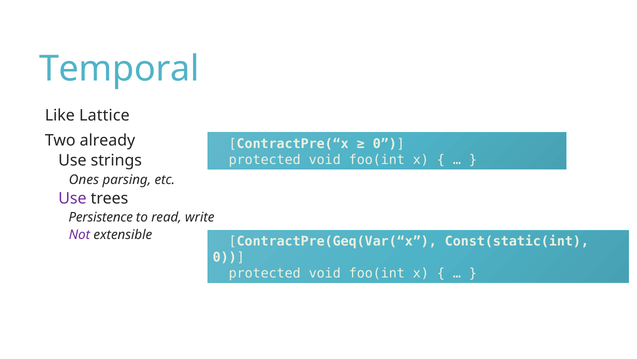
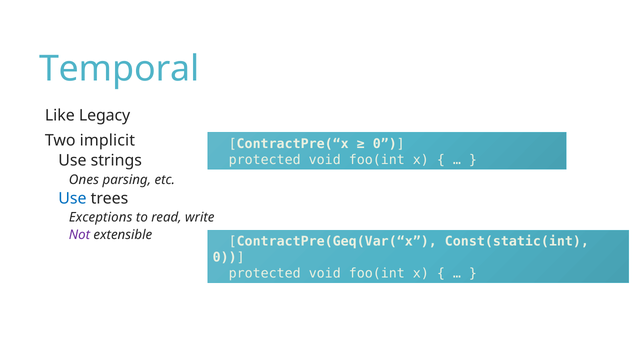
Lattice: Lattice -> Legacy
already: already -> implicit
Use at (72, 198) colour: purple -> blue
Persistence: Persistence -> Exceptions
